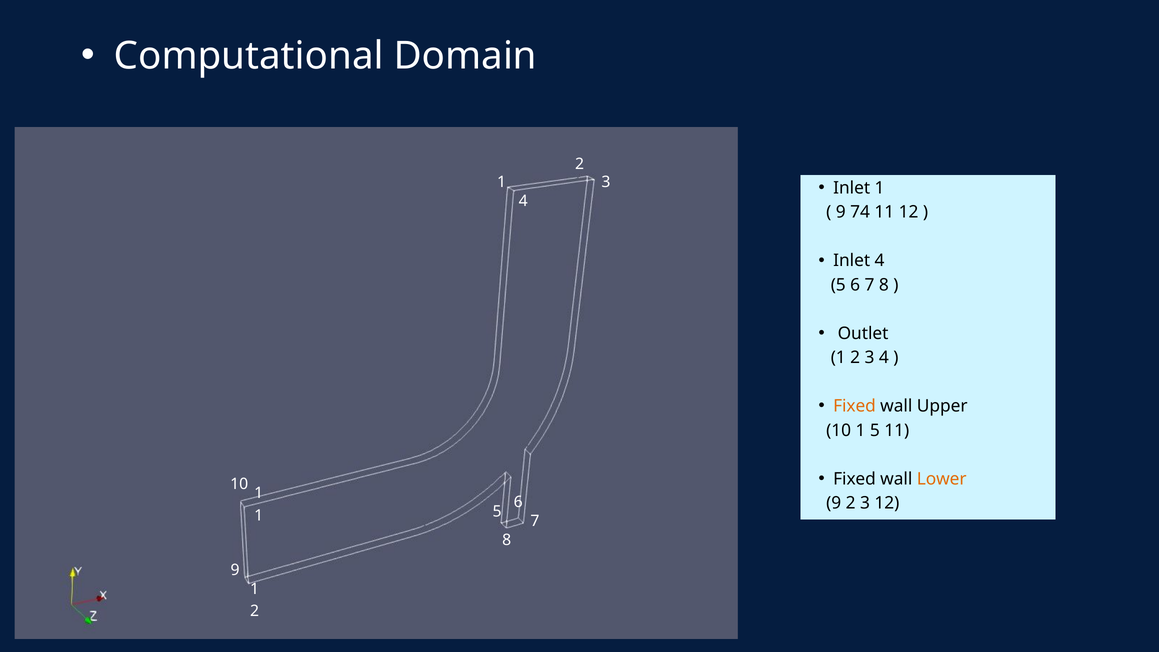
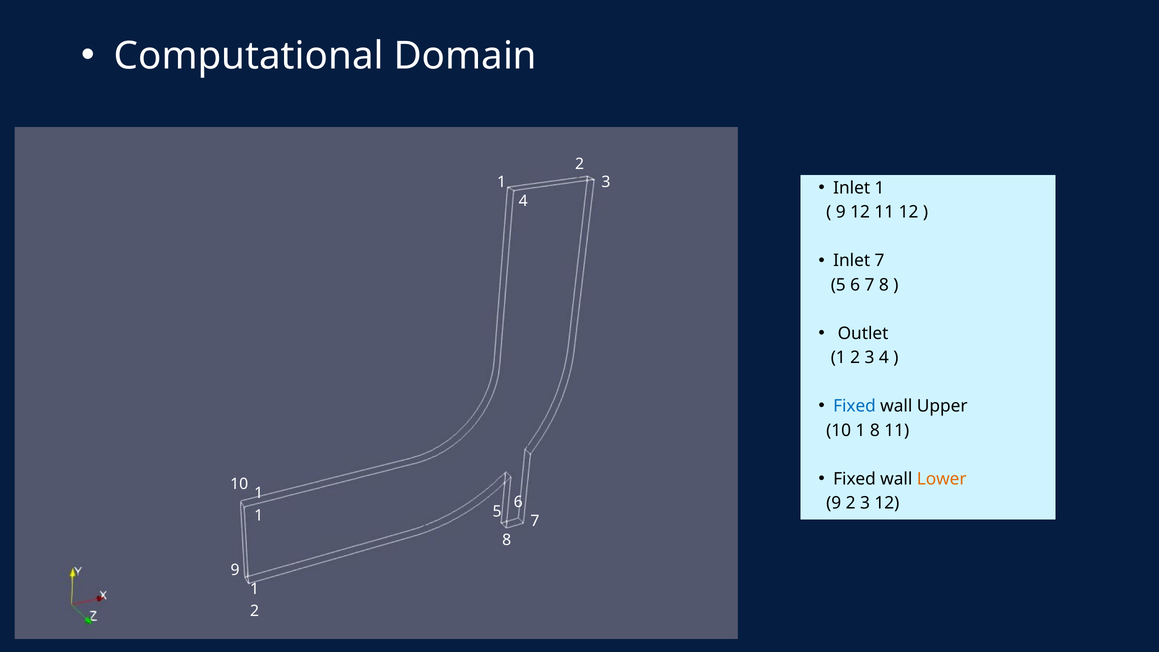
9 74: 74 -> 12
Inlet 4: 4 -> 7
Fixed at (855, 406) colour: orange -> blue
1 5: 5 -> 8
